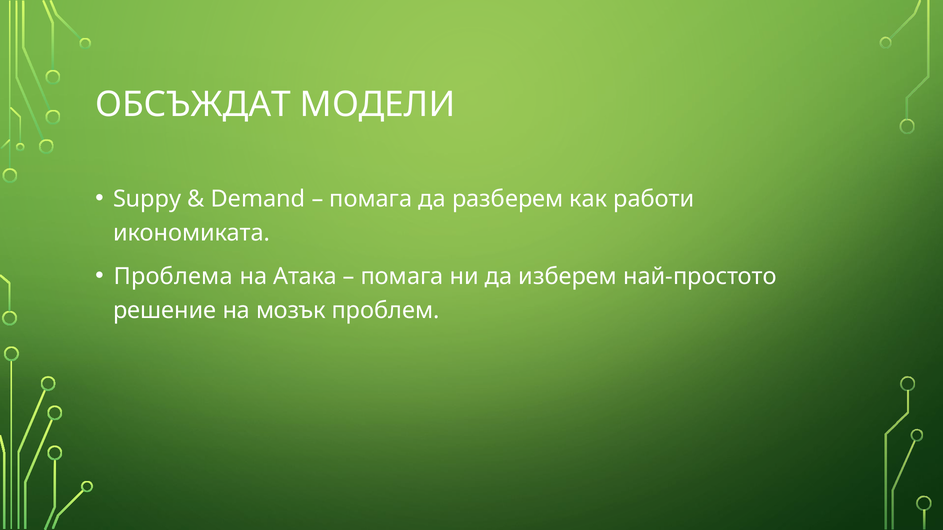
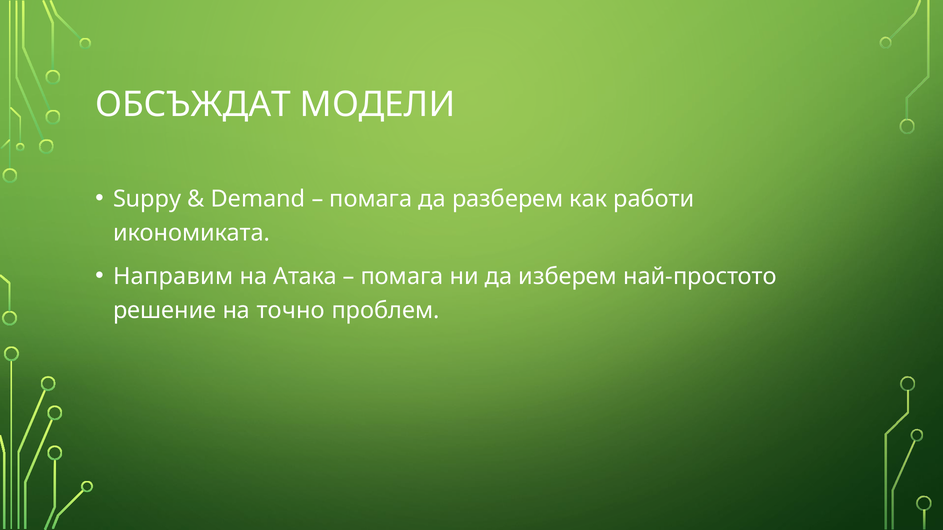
Проблема: Проблема -> Направим
мозък: мозък -> точно
